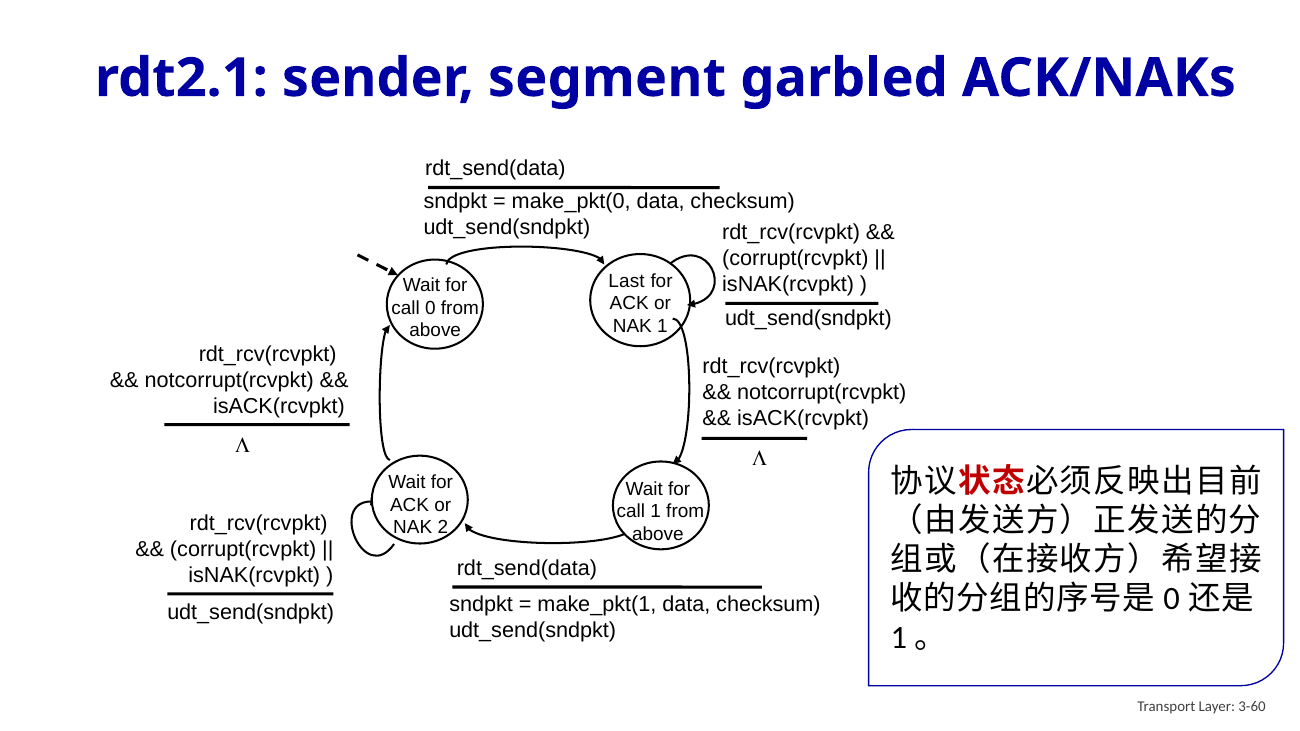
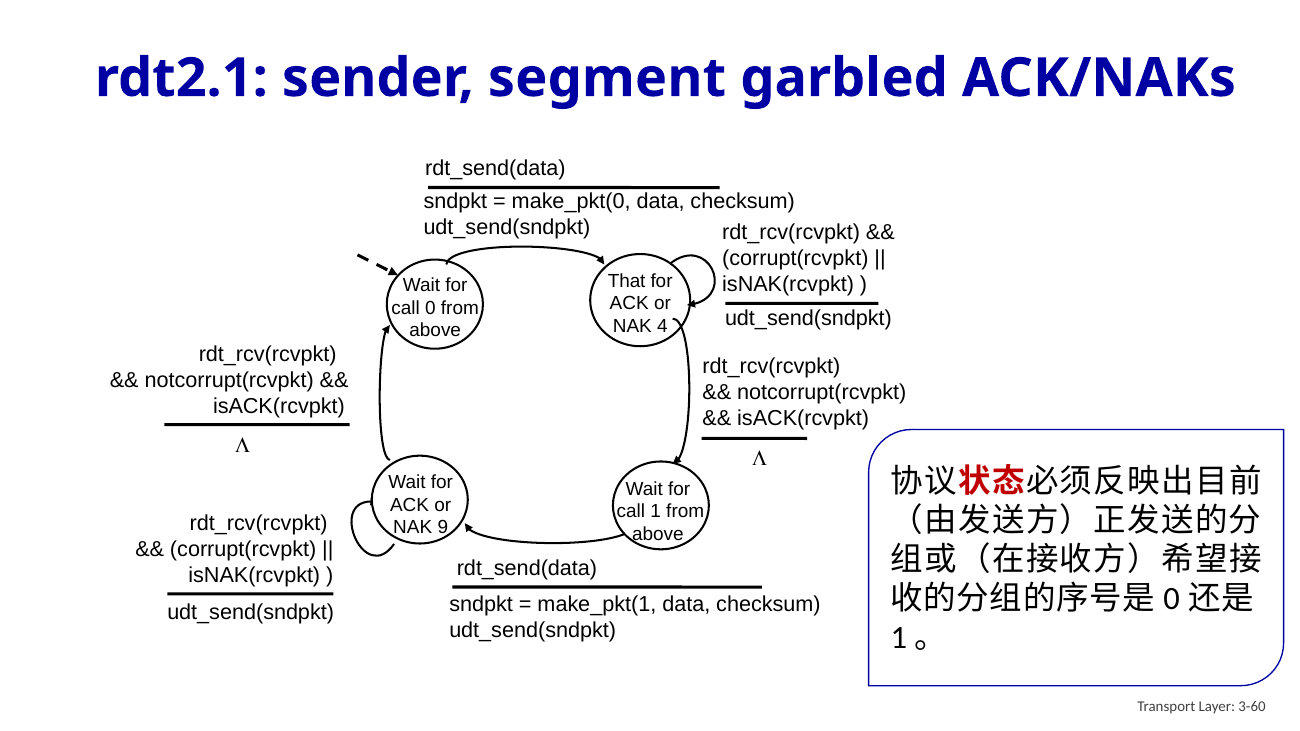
Last: Last -> That
NAK 1: 1 -> 4
2: 2 -> 9
